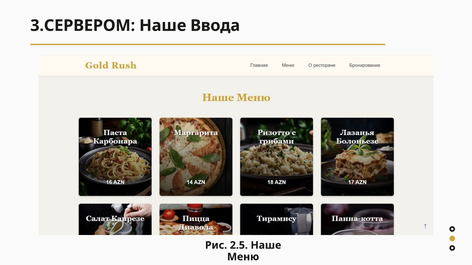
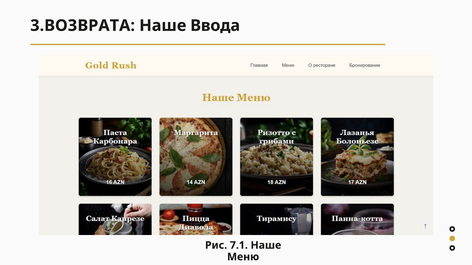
3.СЕРВЕРОМ: 3.СЕРВЕРОМ -> 3.ВОЗВРАТА
2.5: 2.5 -> 7.1
